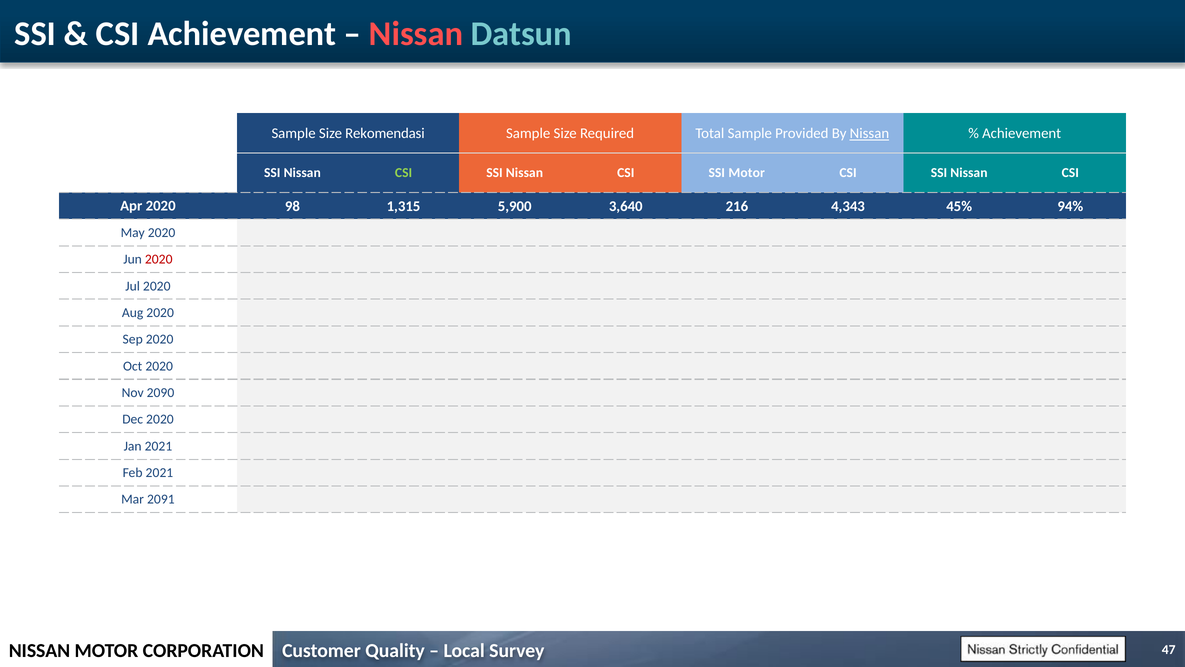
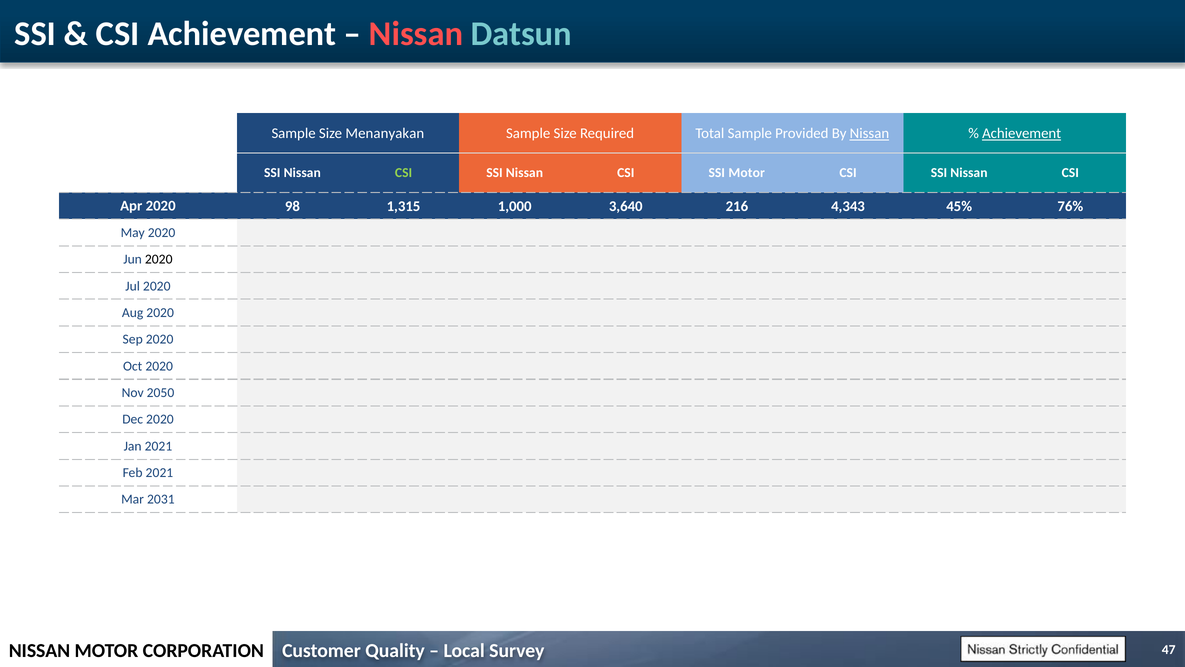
Rekomendasi: Rekomendasi -> Menanyakan
Achievement at (1022, 133) underline: none -> present
5,900: 5,900 -> 1,000
94%: 94% -> 76%
2020 at (159, 259) colour: red -> black
2090: 2090 -> 2050
2091: 2091 -> 2031
